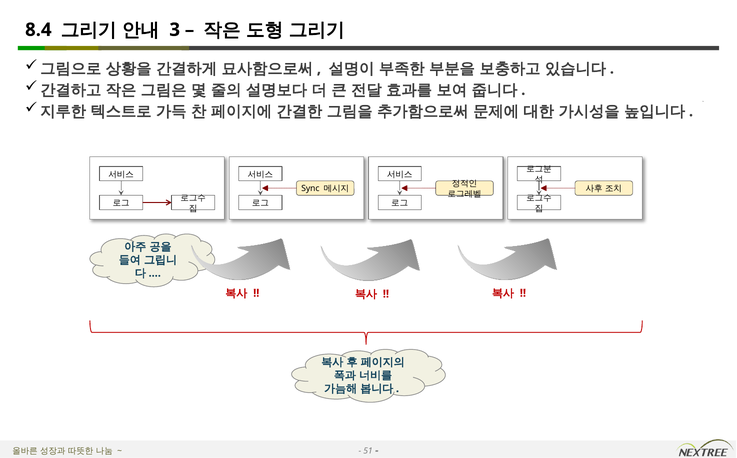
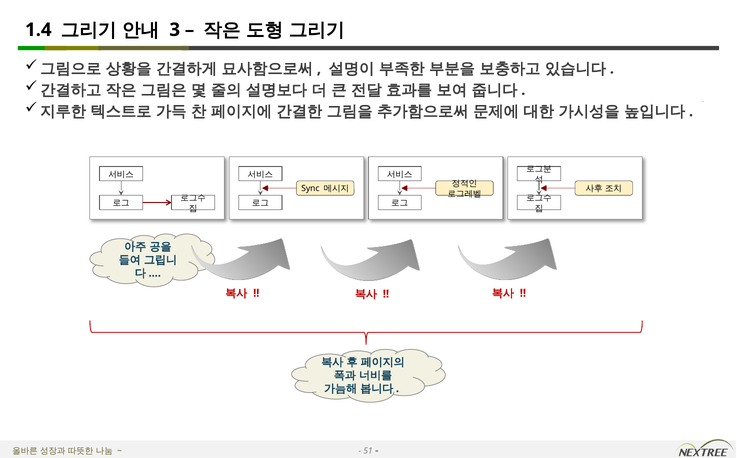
8.4: 8.4 -> 1.4
